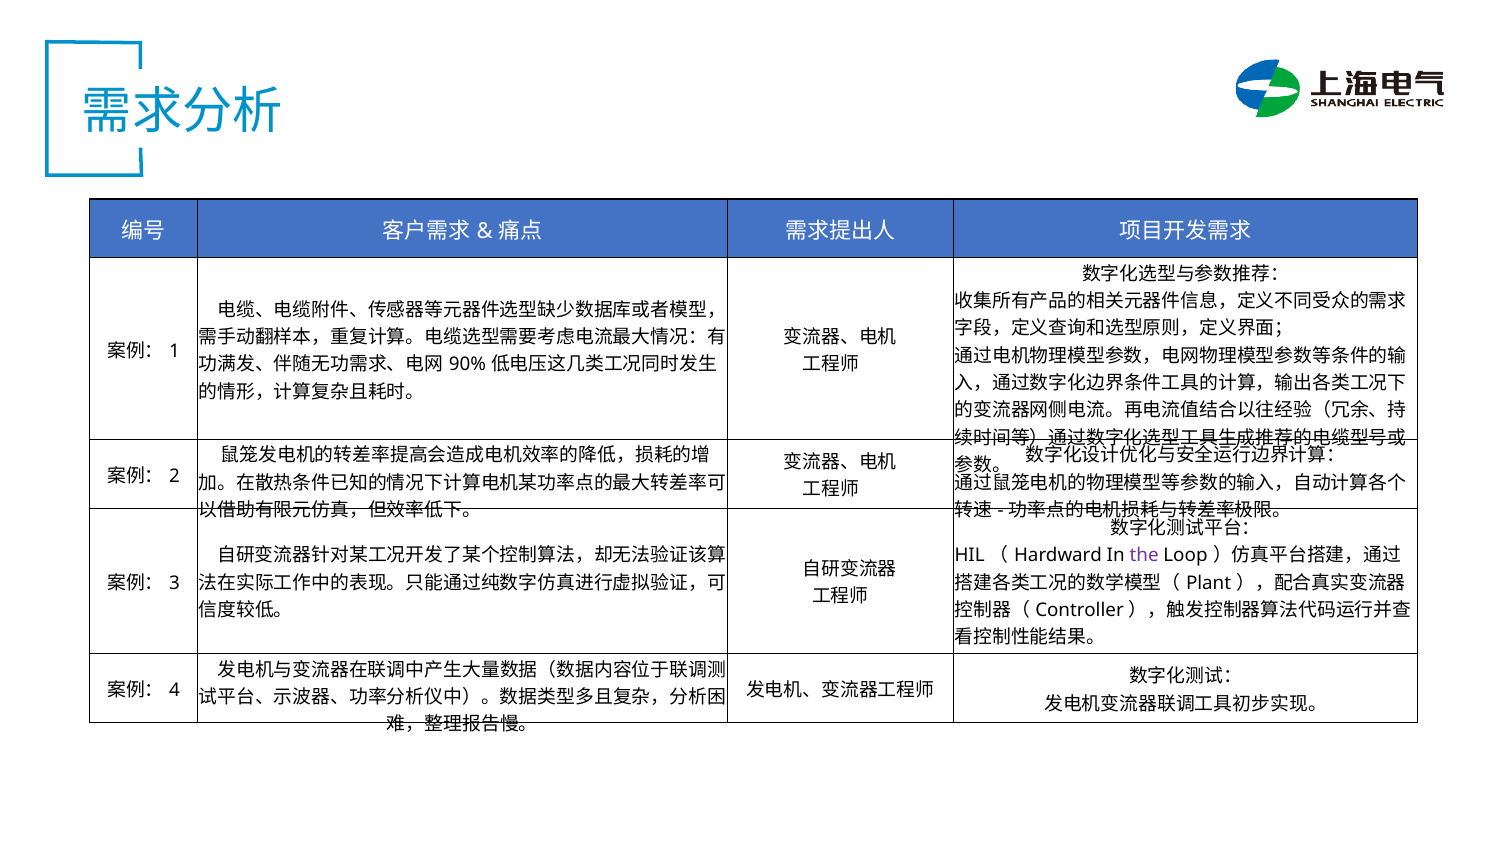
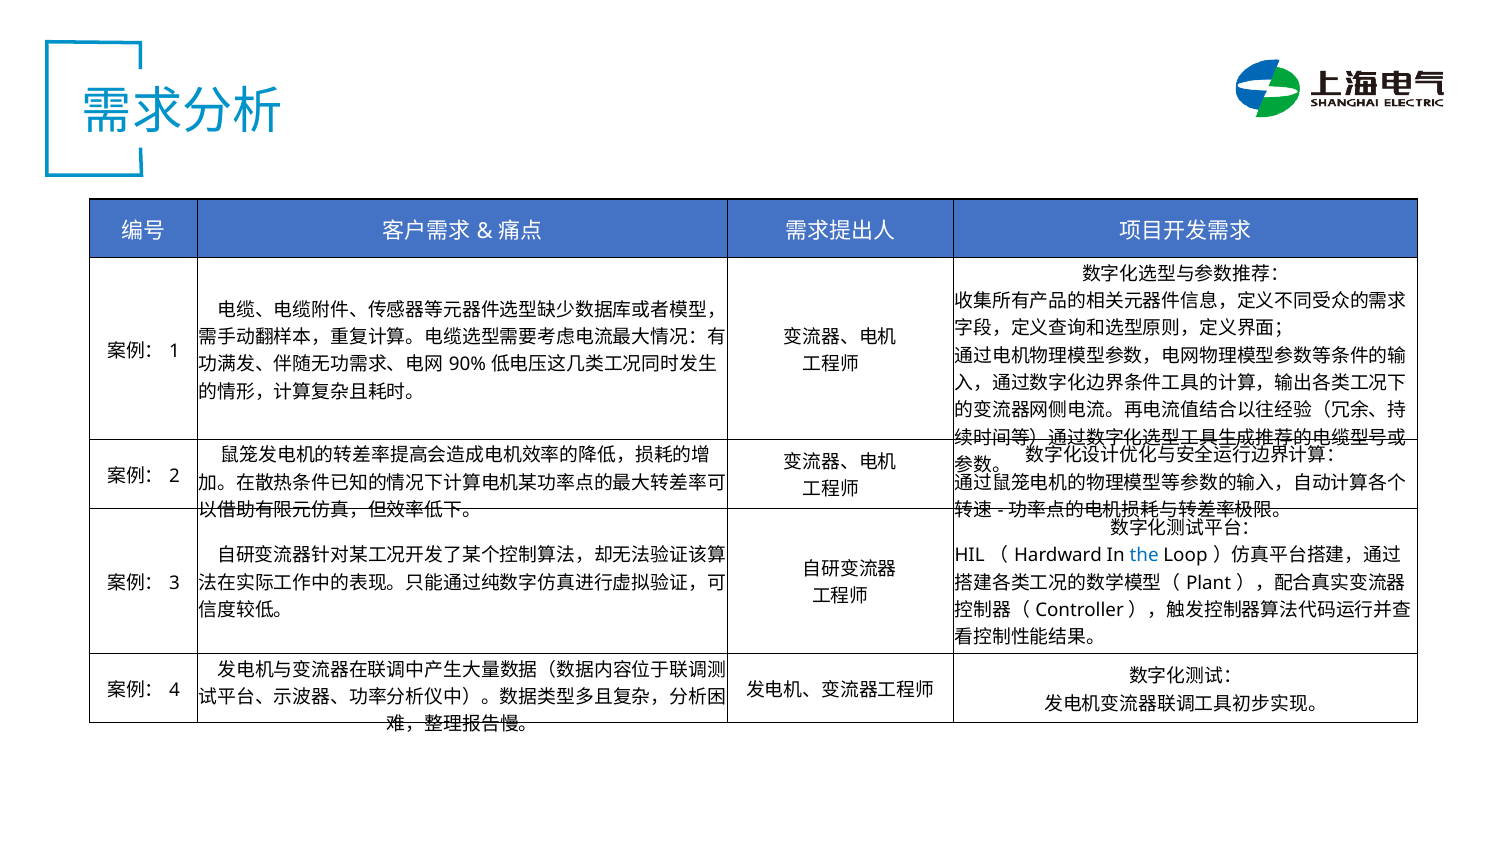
the colour: purple -> blue
